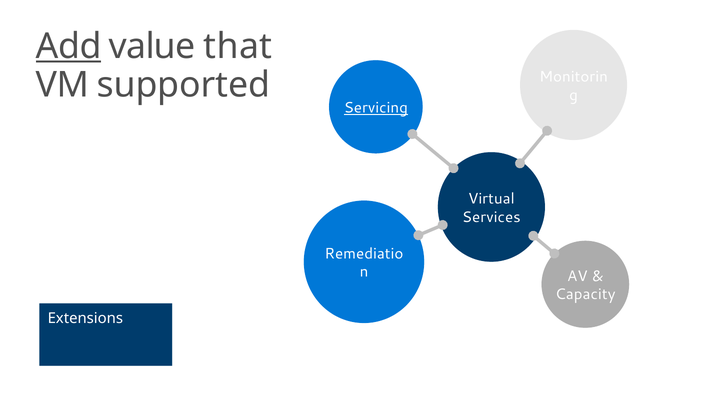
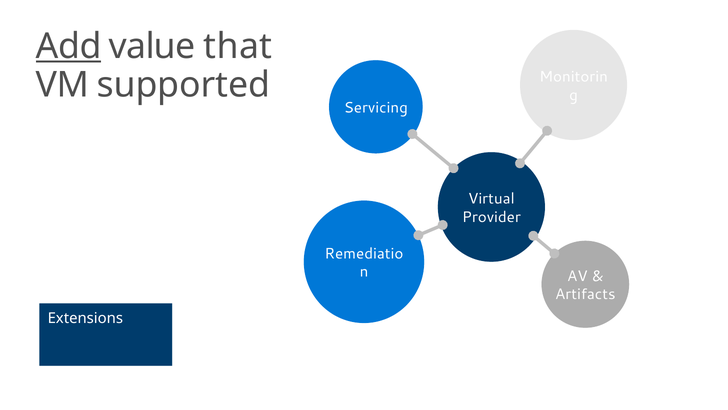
Servicing underline: present -> none
Services: Services -> Provider
Capacity: Capacity -> Artifacts
